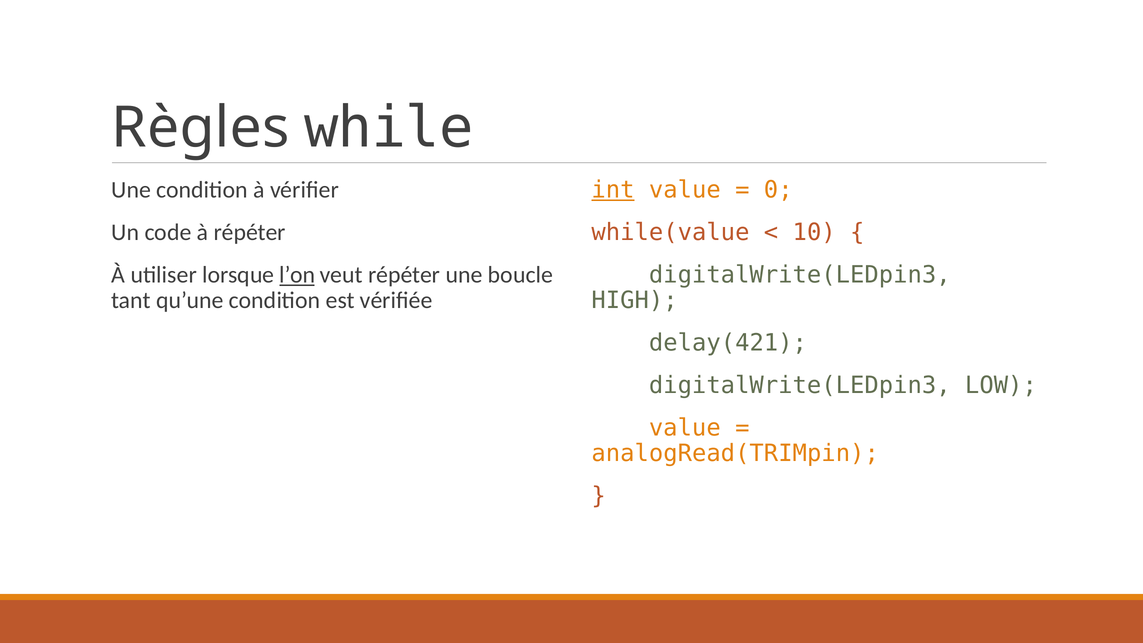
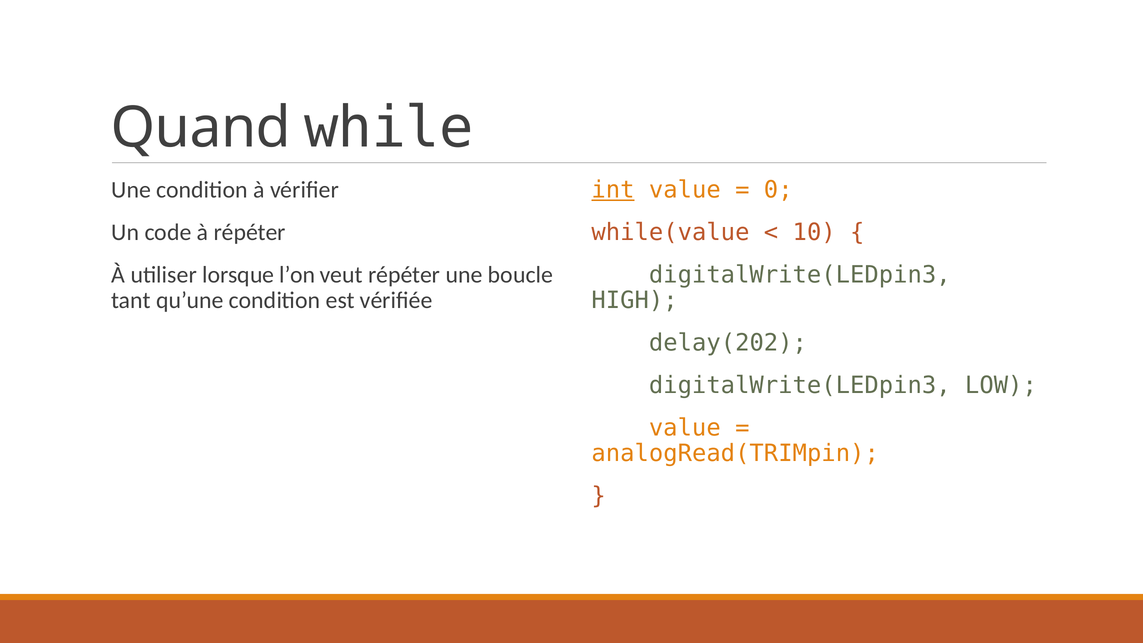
Règles: Règles -> Quand
l’on underline: present -> none
delay(421: delay(421 -> delay(202
